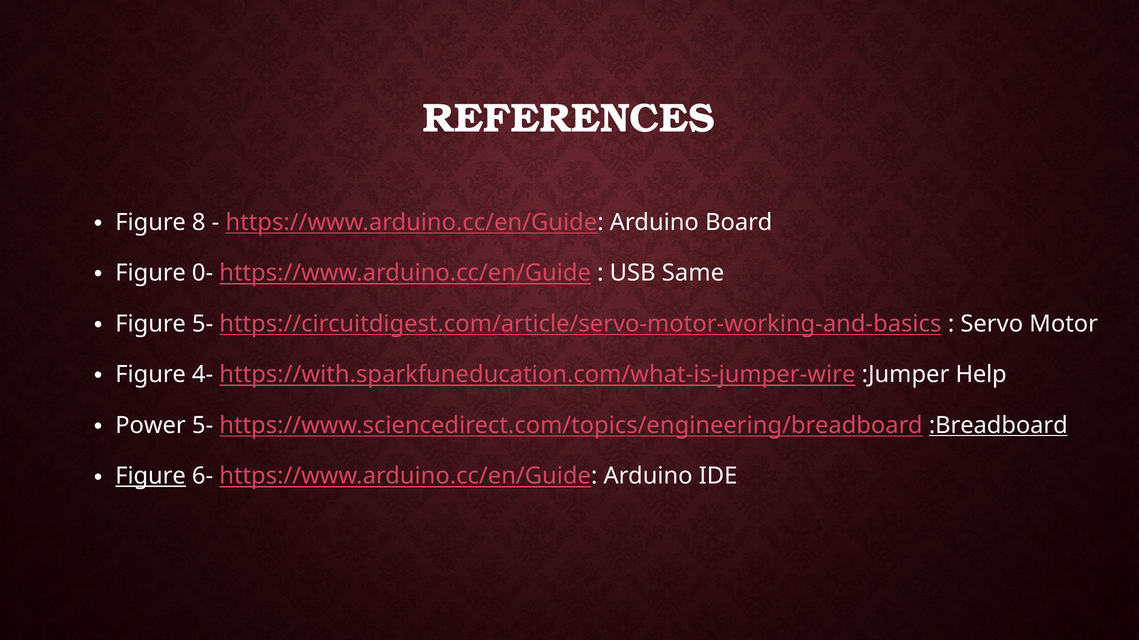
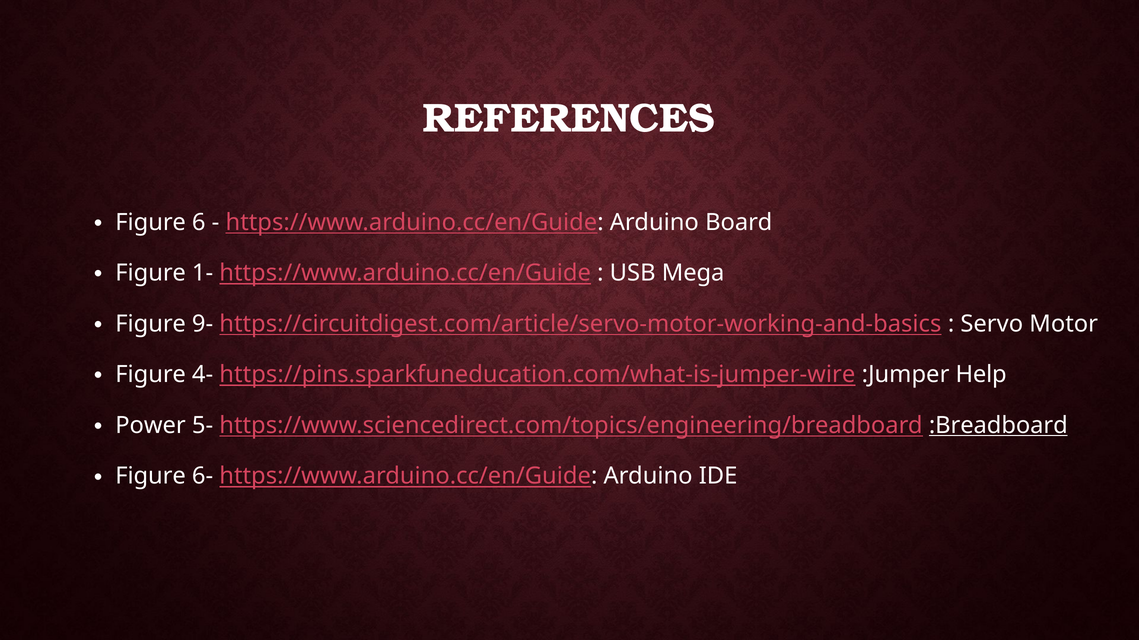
8: 8 -> 6
0-: 0- -> 1-
Same: Same -> Mega
Figure 5-: 5- -> 9-
https://with.sparkfuneducation.com/what-is-jumper-wire: https://with.sparkfuneducation.com/what-is-jumper-wire -> https://pins.sparkfuneducation.com/what-is-jumper-wire
Figure at (151, 477) underline: present -> none
